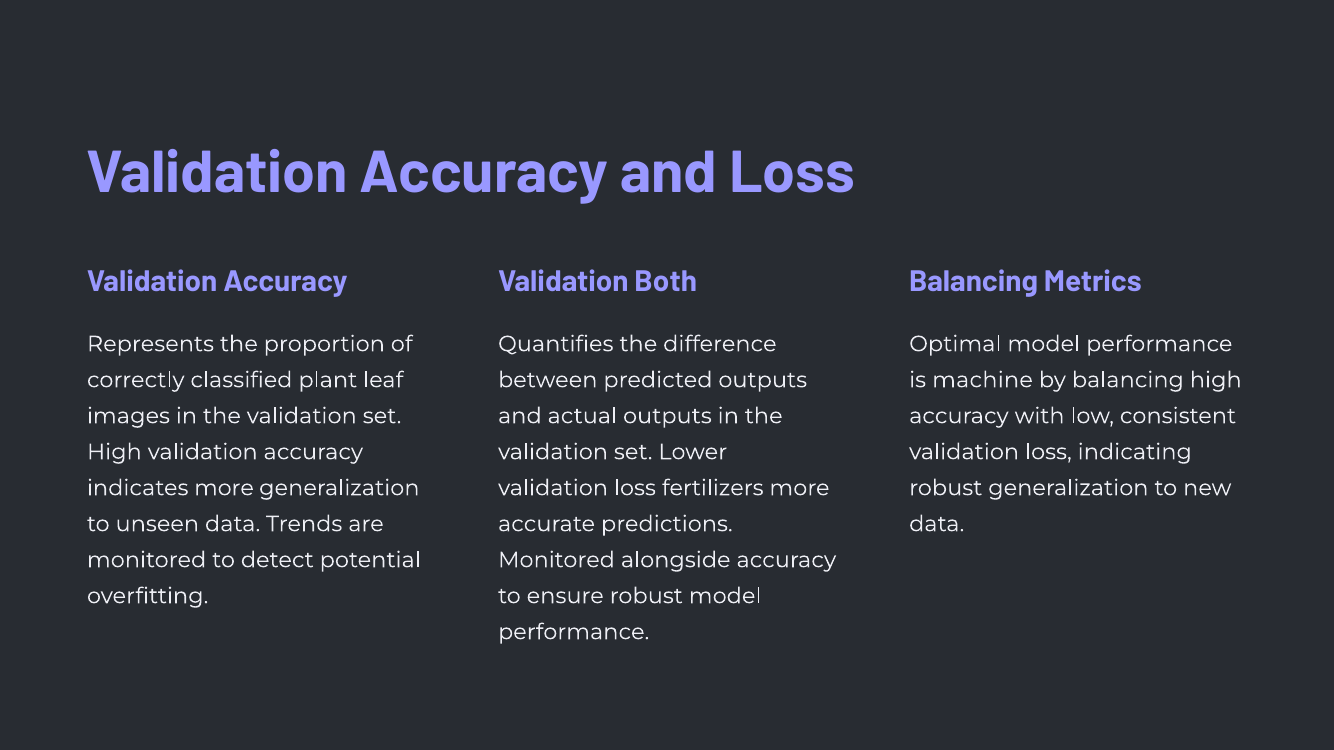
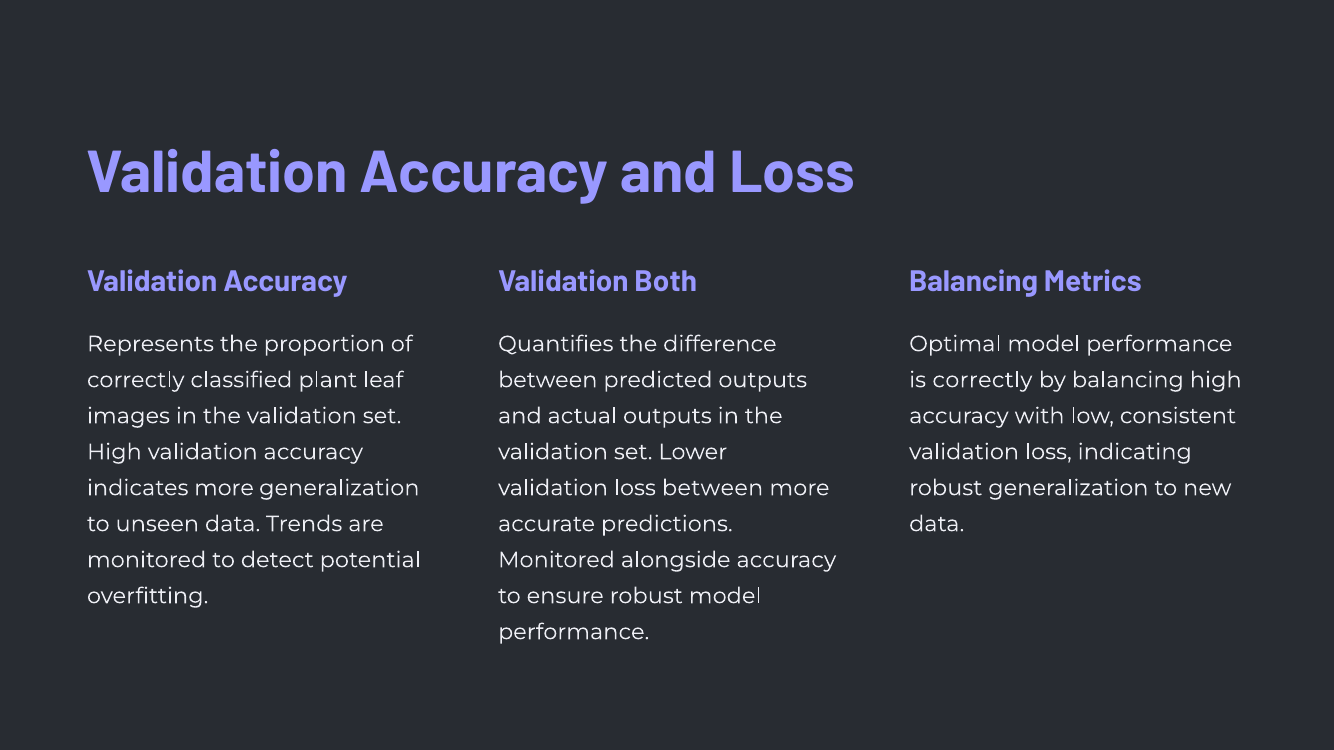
is machine: machine -> correctly
loss fertilizers: fertilizers -> between
